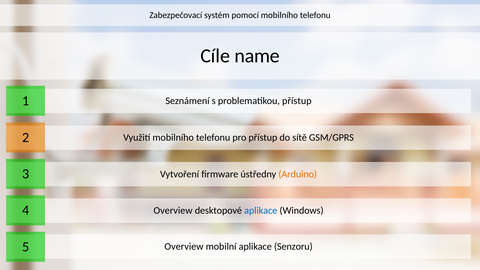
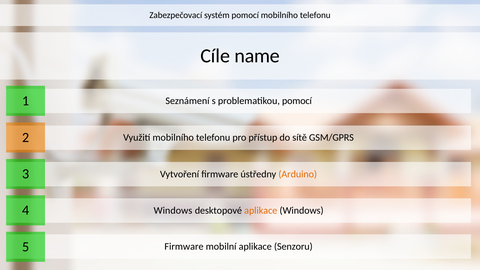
problematikou přístup: přístup -> pomocí
Overview at (173, 211): Overview -> Windows
aplikace at (261, 211) colour: blue -> orange
Overview at (184, 246): Overview -> Firmware
